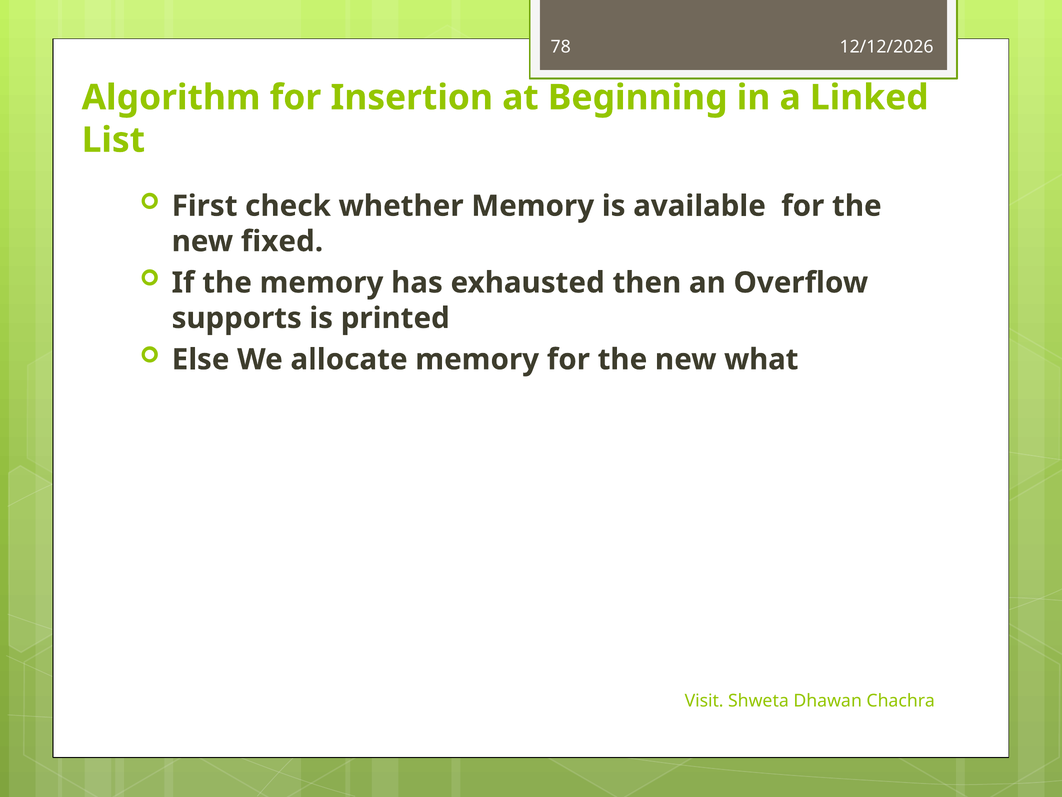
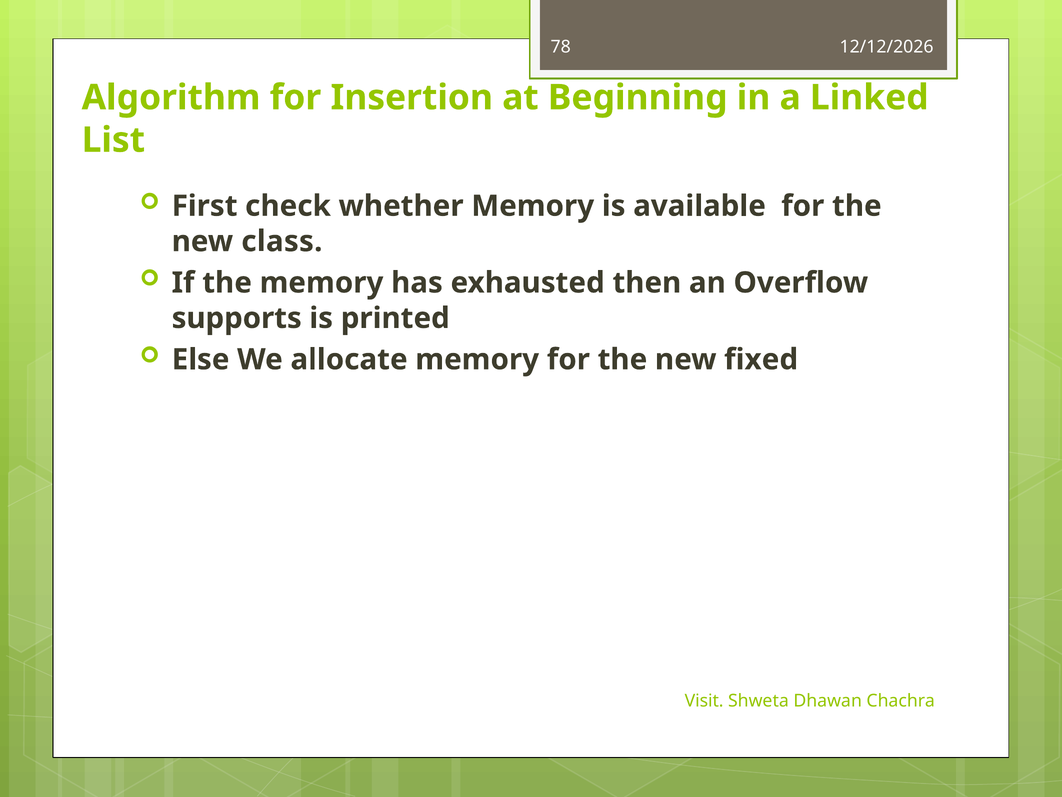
fixed: fixed -> class
what: what -> fixed
